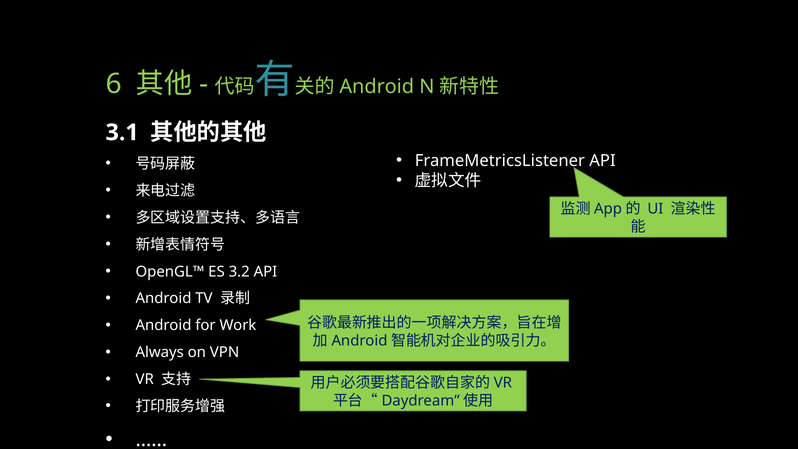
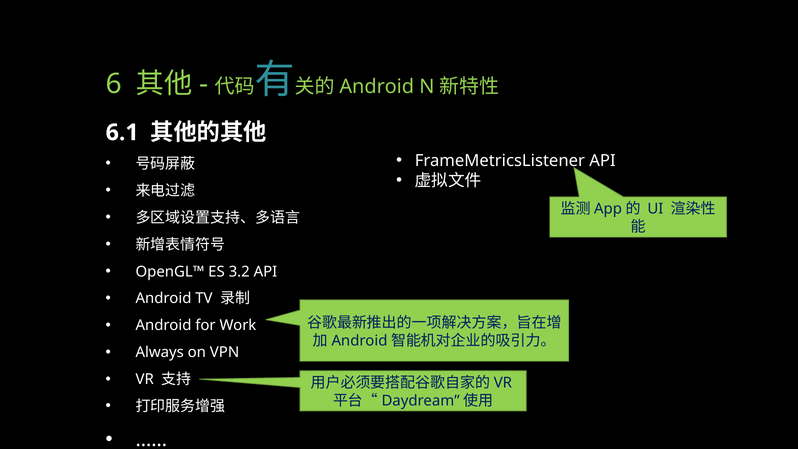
3.1: 3.1 -> 6.1
